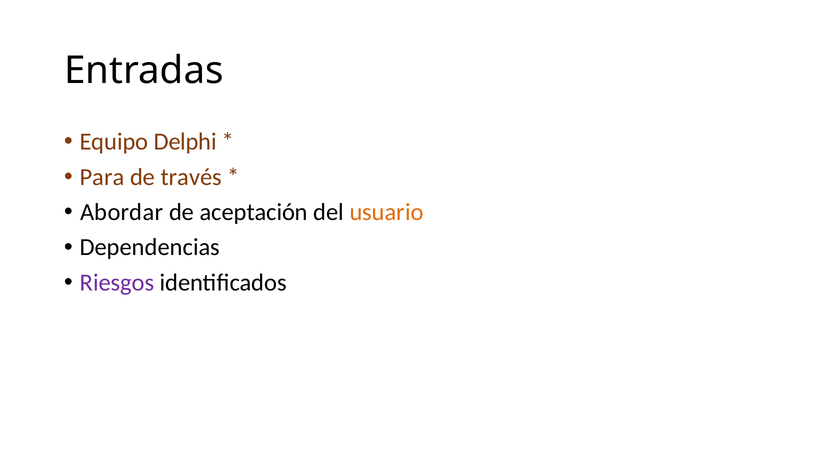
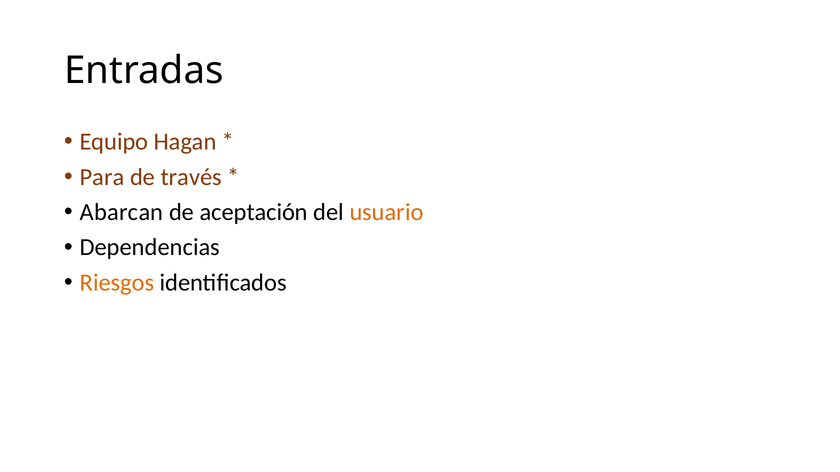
Delphi: Delphi -> Hagan
Abordar: Abordar -> Abarcan
Riesgos colour: purple -> orange
